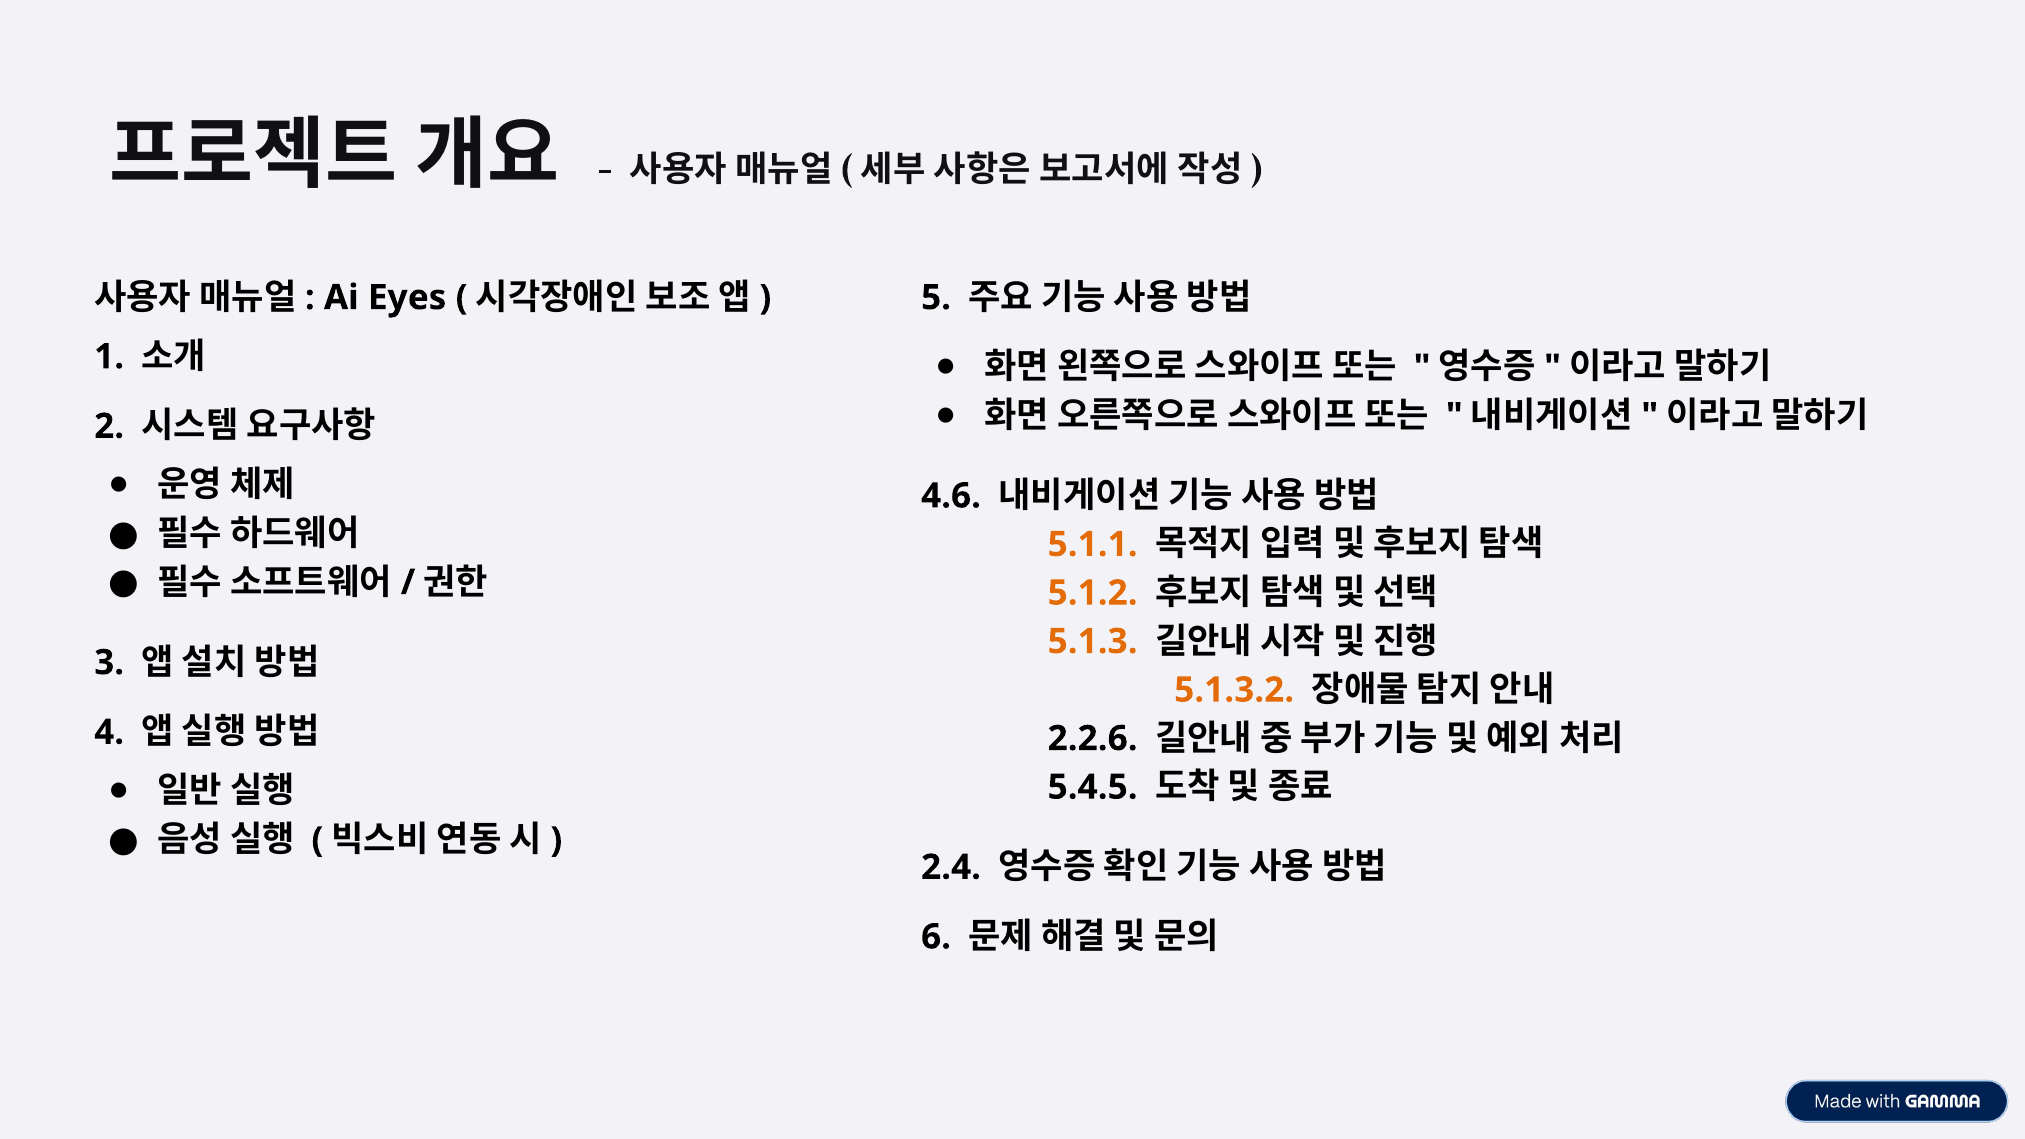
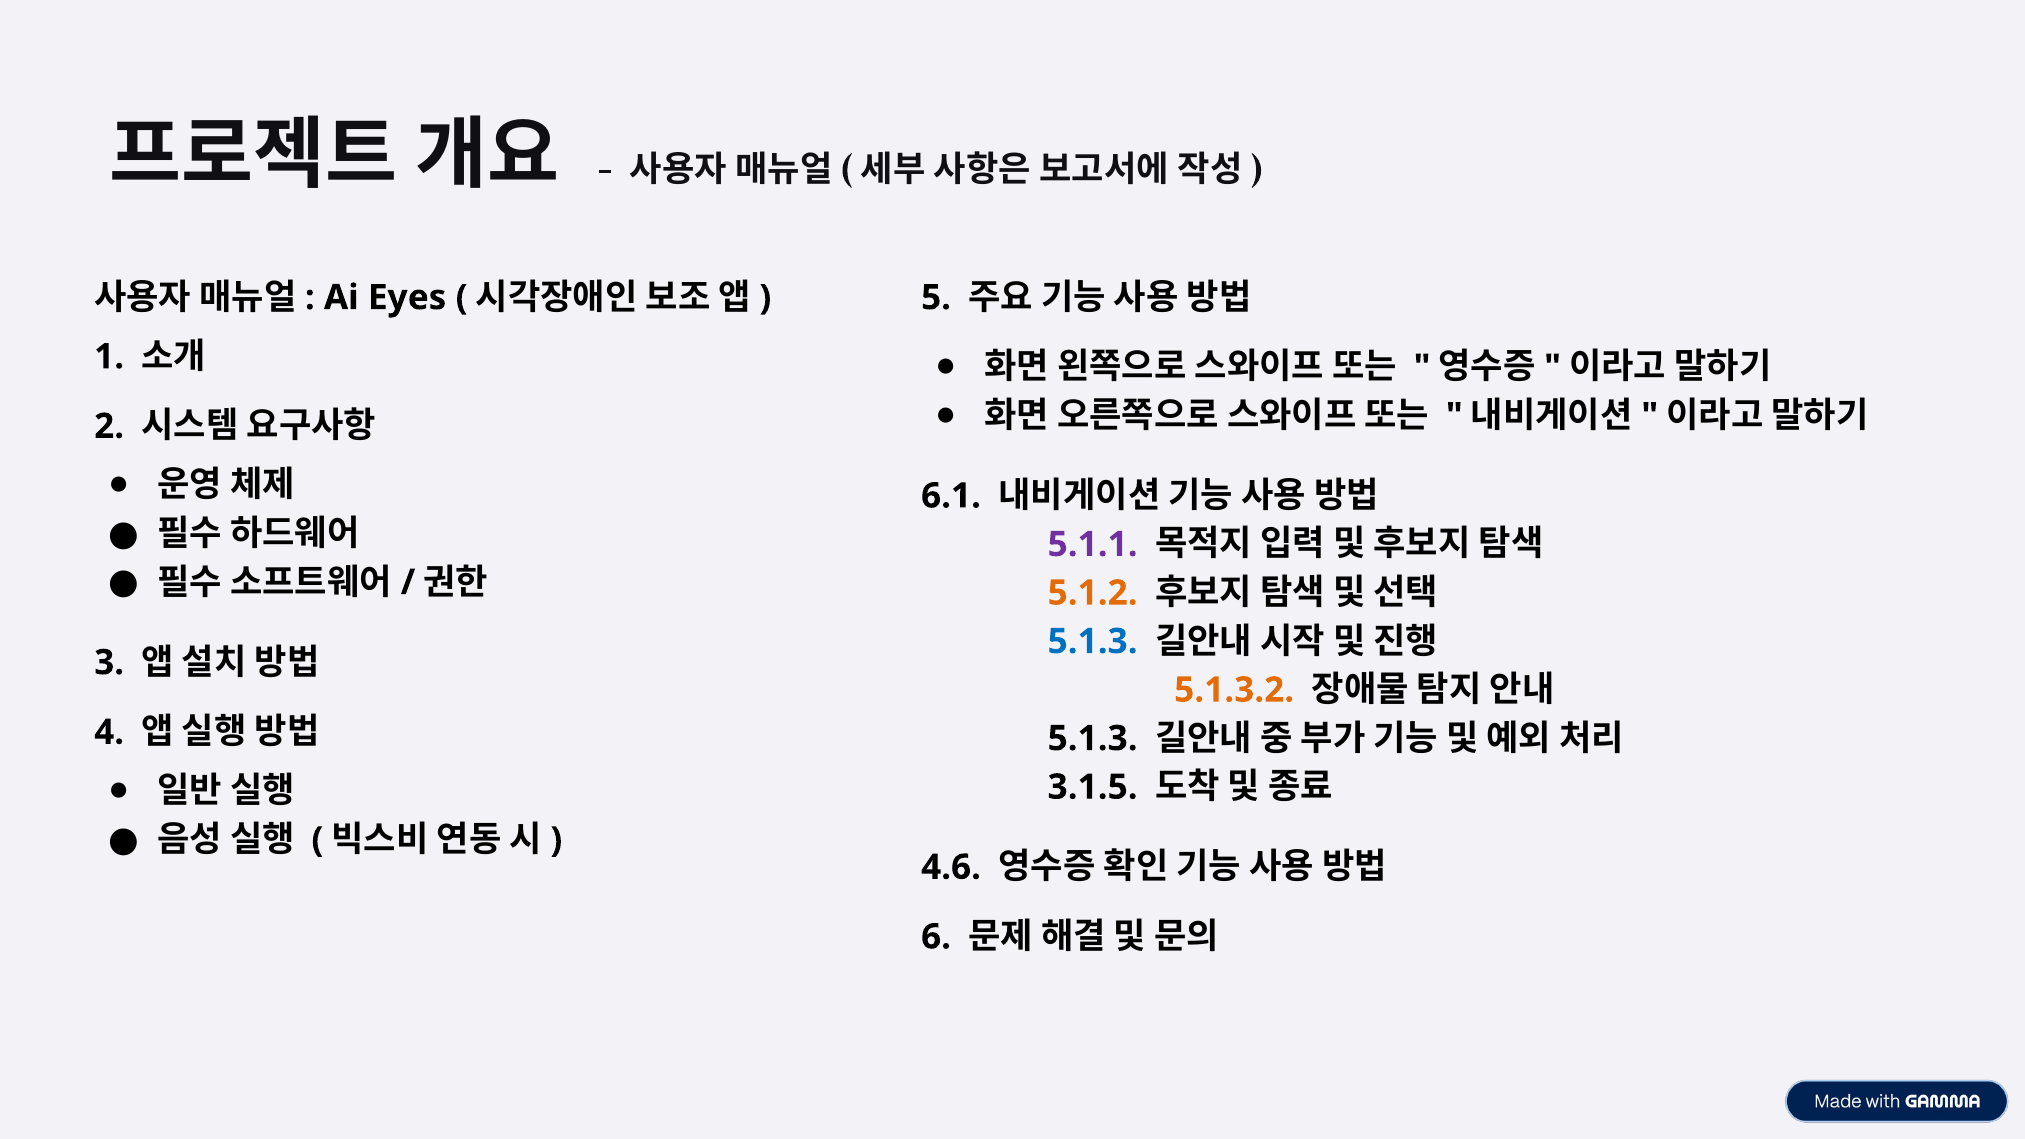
4.6: 4.6 -> 6.1
5.1.1 colour: orange -> purple
5.1.3 at (1093, 641) colour: orange -> blue
2.2.6 at (1093, 739): 2.2.6 -> 5.1.3
5.4.5: 5.4.5 -> 3.1.5
2.4: 2.4 -> 4.6
